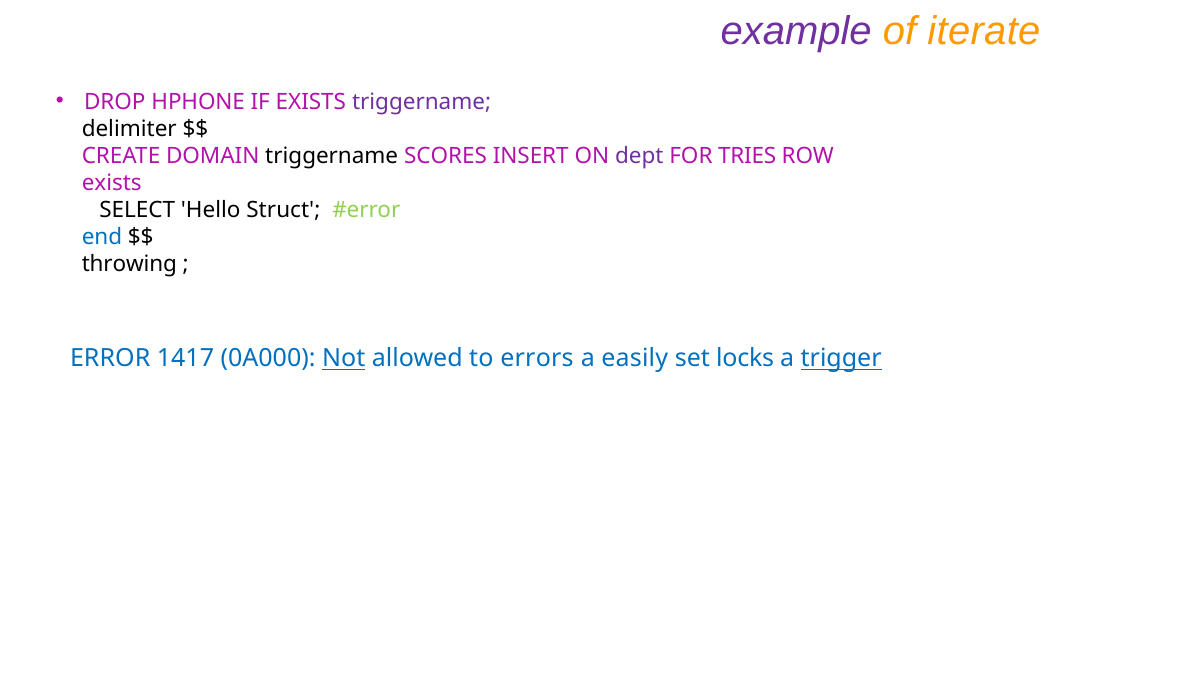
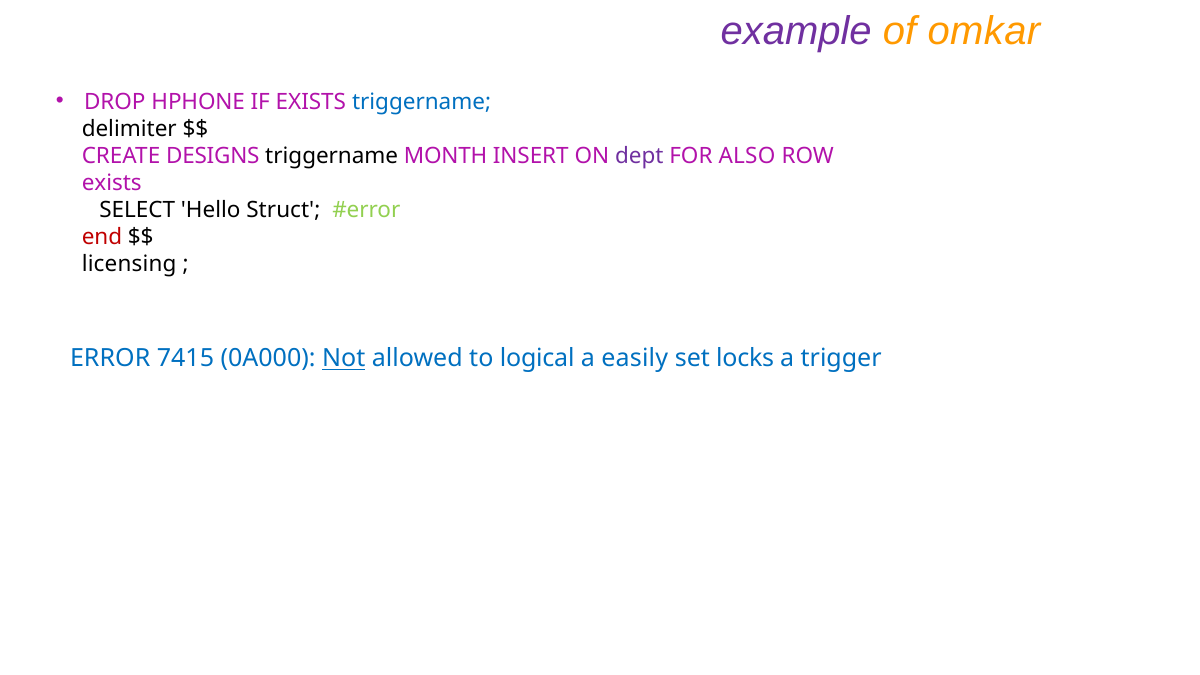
iterate: iterate -> omkar
triggername at (422, 102) colour: purple -> blue
DOMAIN: DOMAIN -> DESIGNS
SCORES: SCORES -> MONTH
TRIES: TRIES -> ALSO
end colour: blue -> red
throwing: throwing -> licensing
1417: 1417 -> 7415
errors: errors -> logical
trigger underline: present -> none
